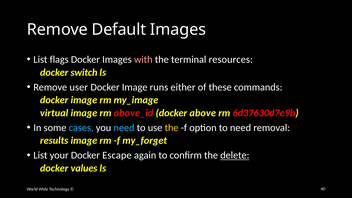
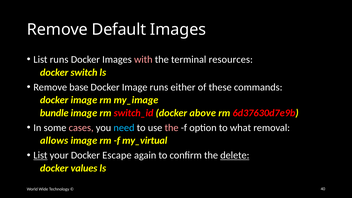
List flags: flags -> runs
user: user -> base
virtual: virtual -> bundle
above_id: above_id -> switch_id
cases colour: light blue -> pink
the at (172, 128) colour: yellow -> pink
to need: need -> what
results: results -> allows
my_forget: my_forget -> my_virtual
List at (40, 155) underline: none -> present
